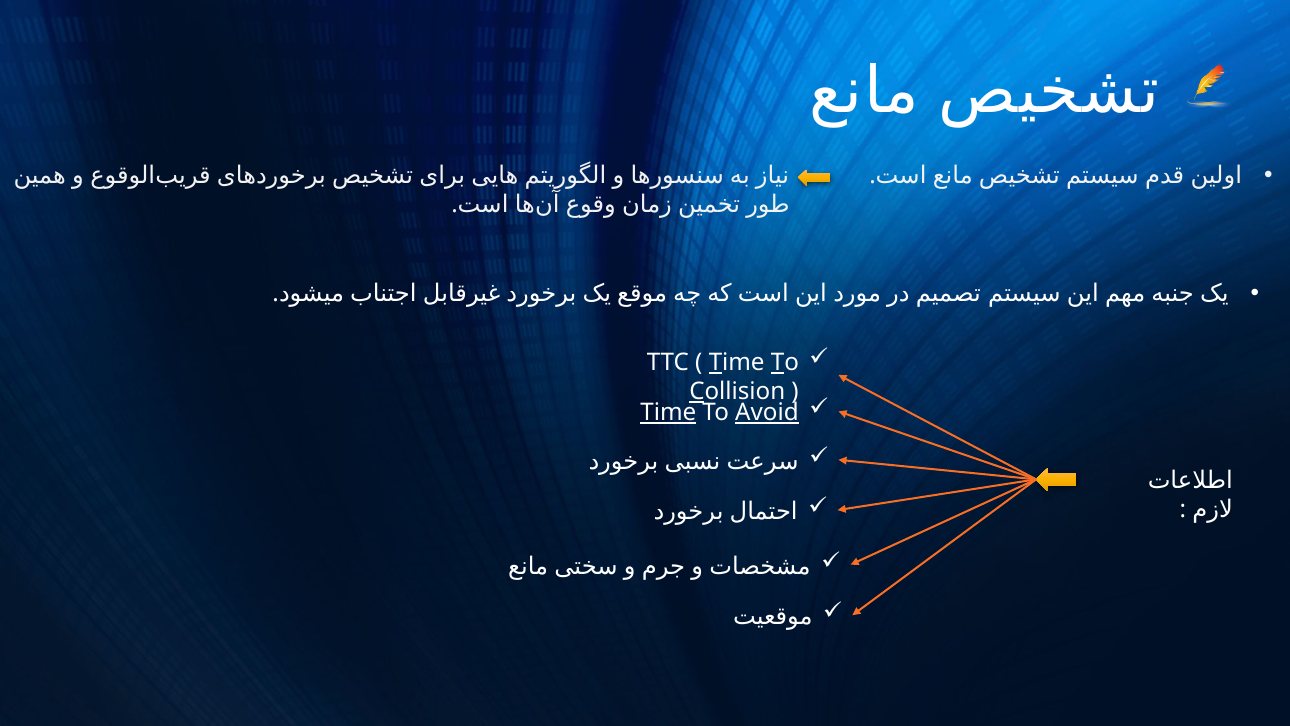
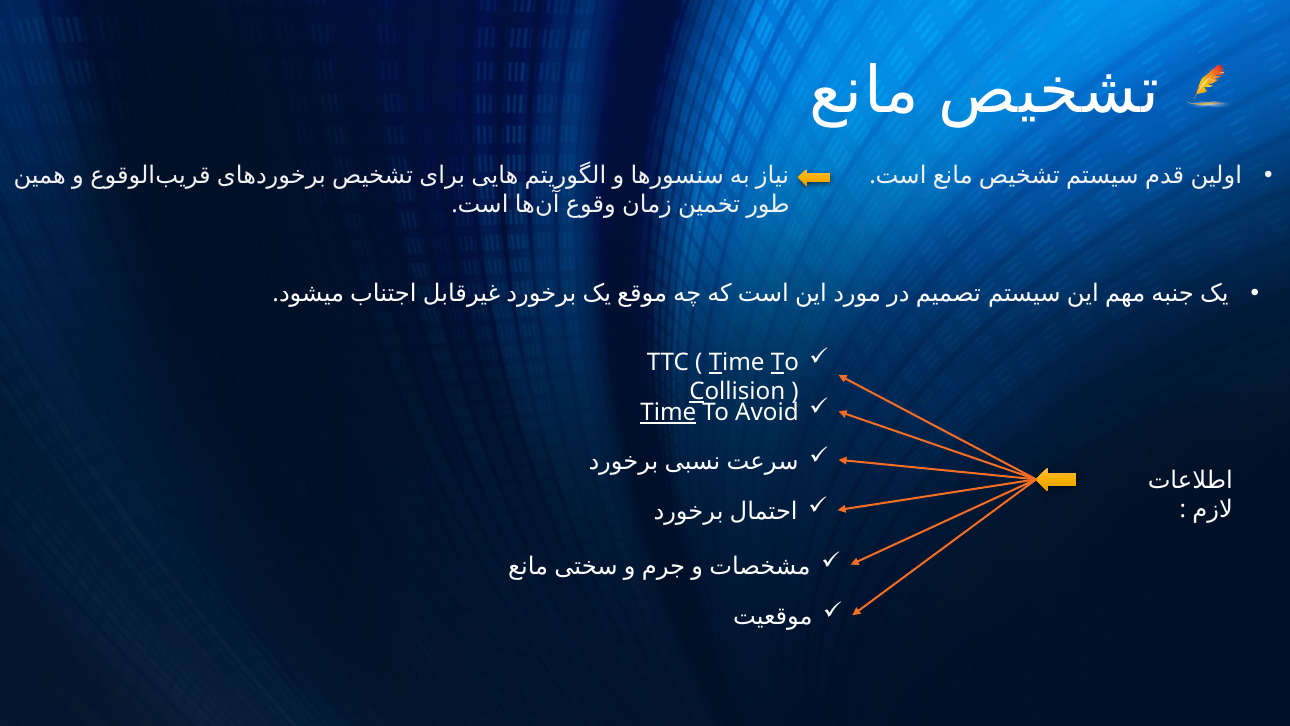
Avoid underline: present -> none
